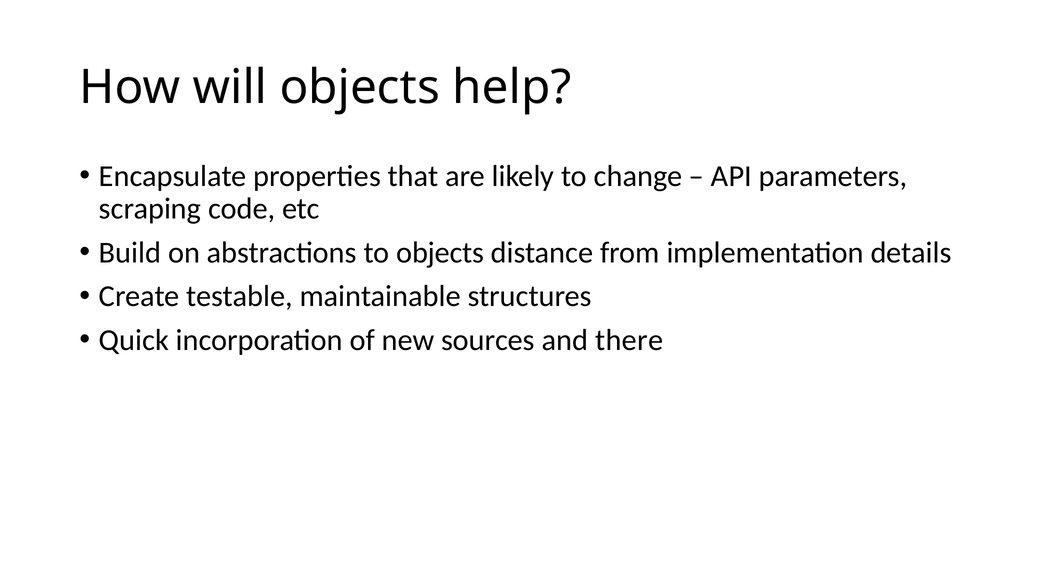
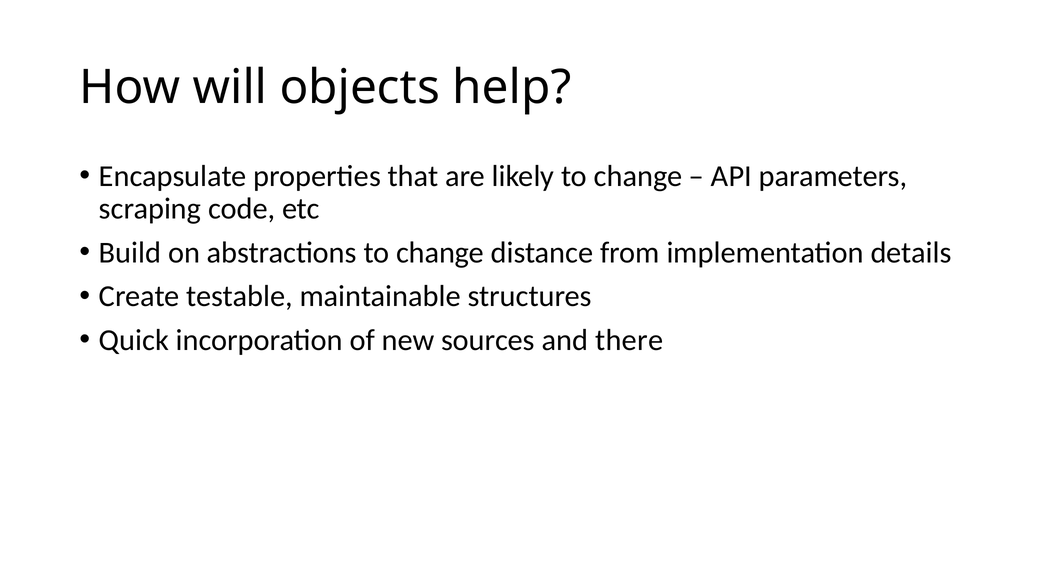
abstractions to objects: objects -> change
